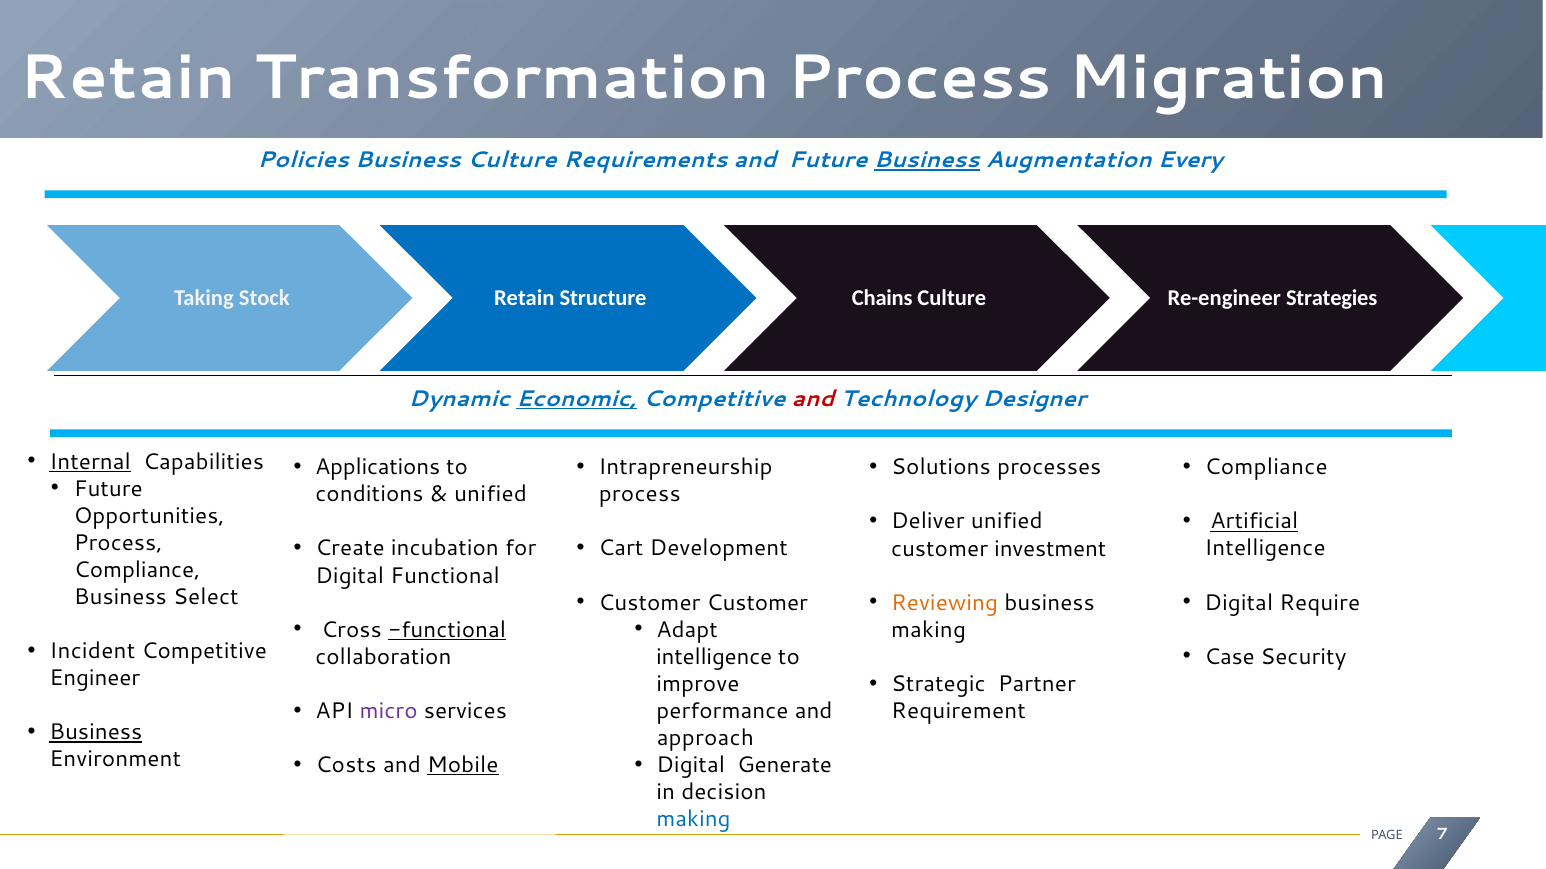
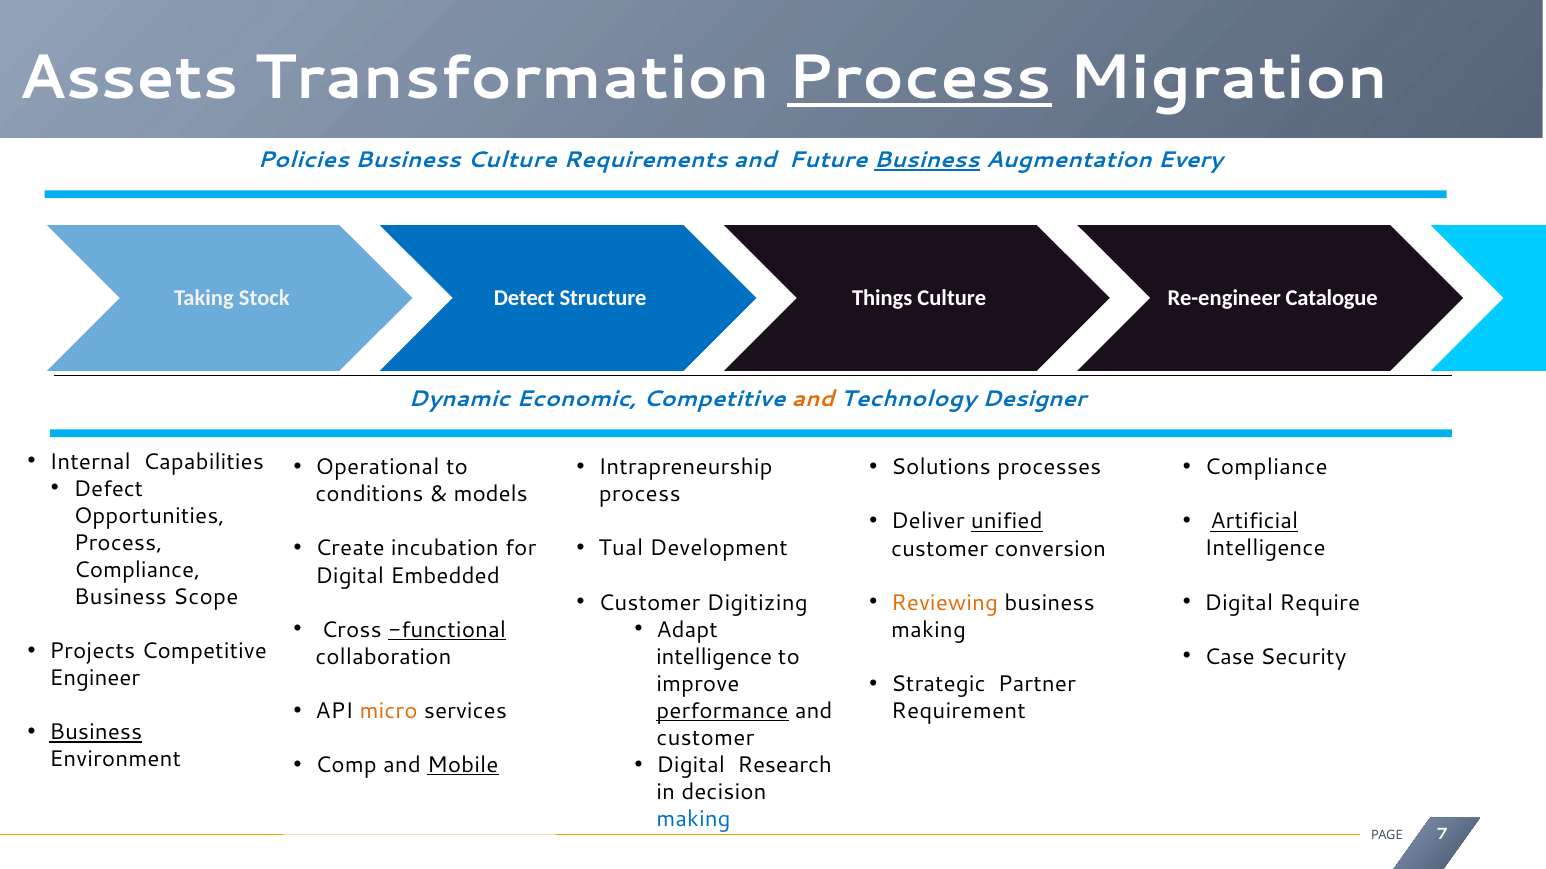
Retain at (128, 78): Retain -> Assets
Process at (920, 78) underline: none -> present
Retain at (524, 298): Retain -> Detect
Chains: Chains -> Things
Strategies: Strategies -> Catalogue
Economic underline: present -> none
and at (813, 399) colour: red -> orange
Internal underline: present -> none
Applications: Applications -> Operational
Future at (108, 489): Future -> Defect
unified at (491, 495): unified -> models
unified at (1007, 522) underline: none -> present
Cart: Cart -> Tual
investment: investment -> conversion
Digital Functional: Functional -> Embedded
Select: Select -> Scope
Customer Customer: Customer -> Digitizing
Incident: Incident -> Projects
micro colour: purple -> orange
performance underline: none -> present
approach at (705, 738): approach -> customer
Costs: Costs -> Comp
Generate: Generate -> Research
